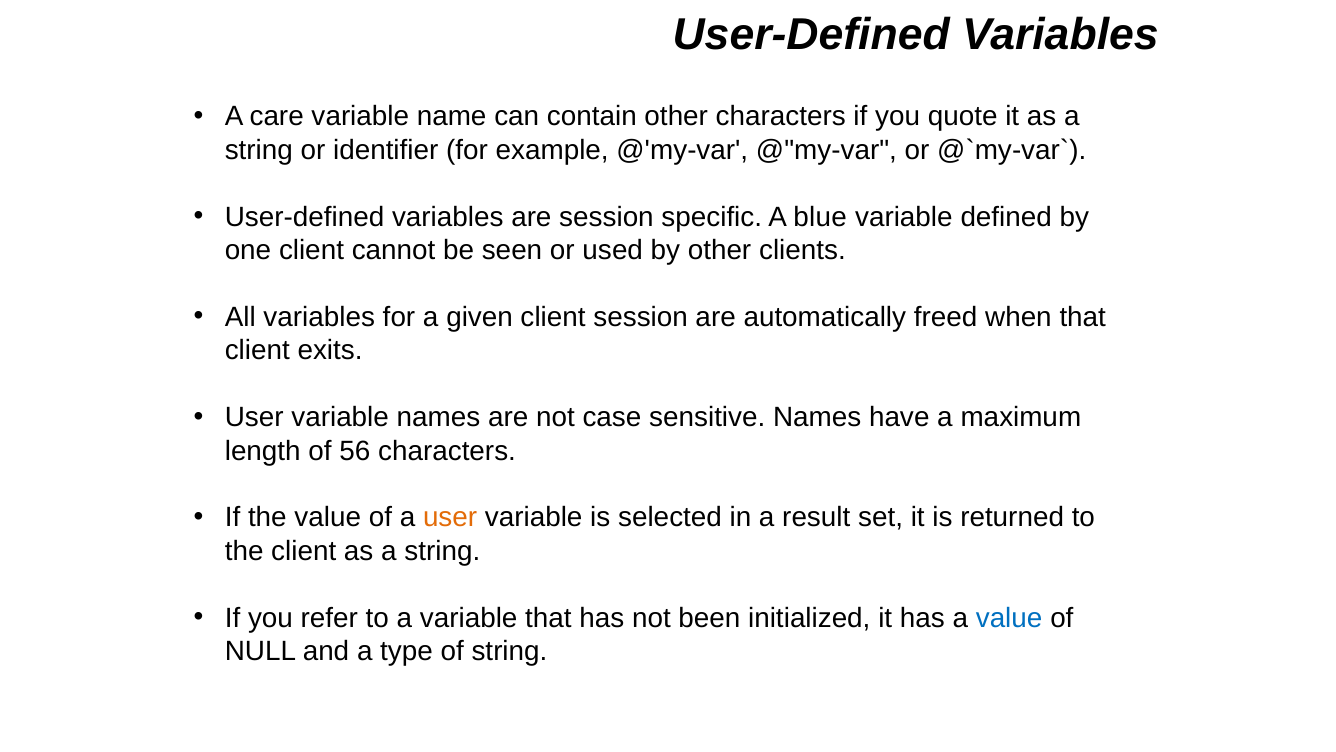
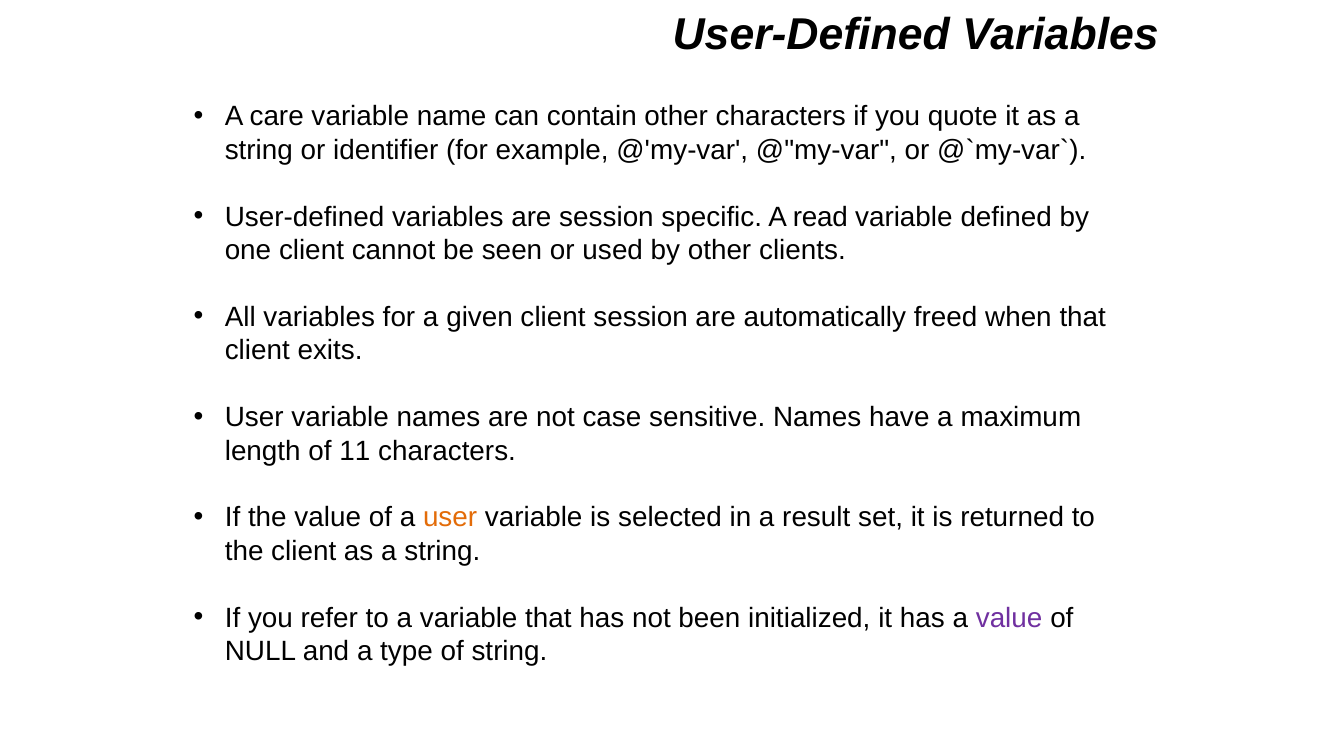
blue: blue -> read
56: 56 -> 11
value at (1009, 618) colour: blue -> purple
